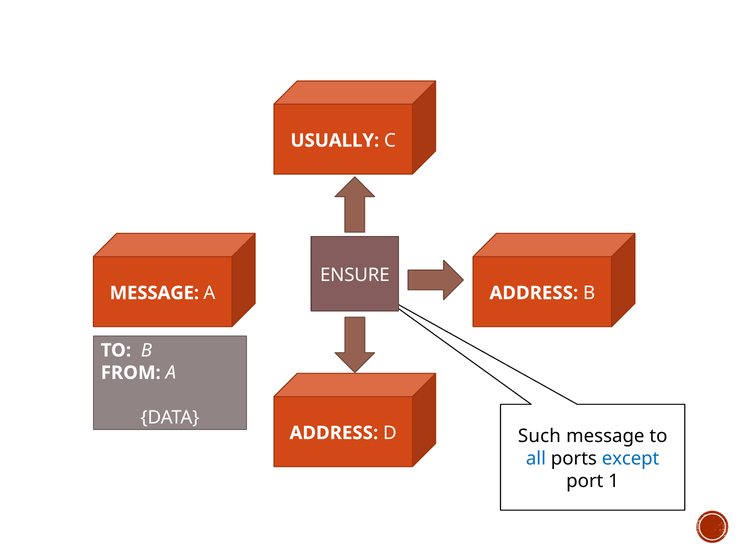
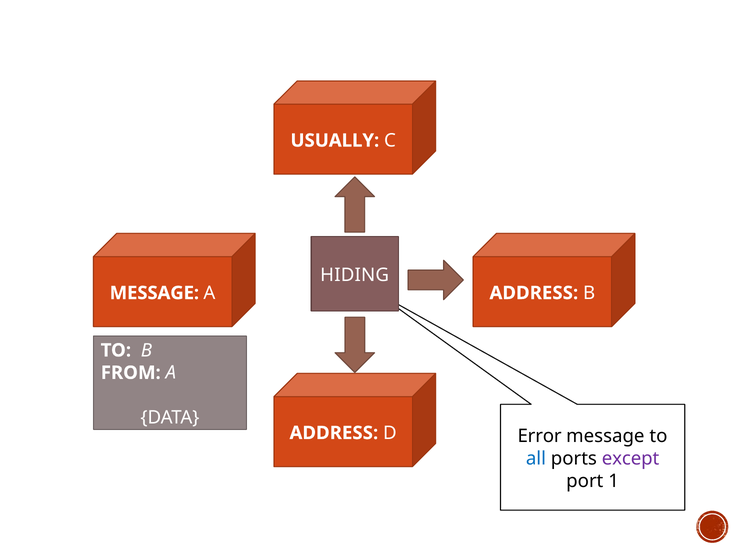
ENSURE: ENSURE -> HIDING
Such: Such -> Error
except colour: blue -> purple
